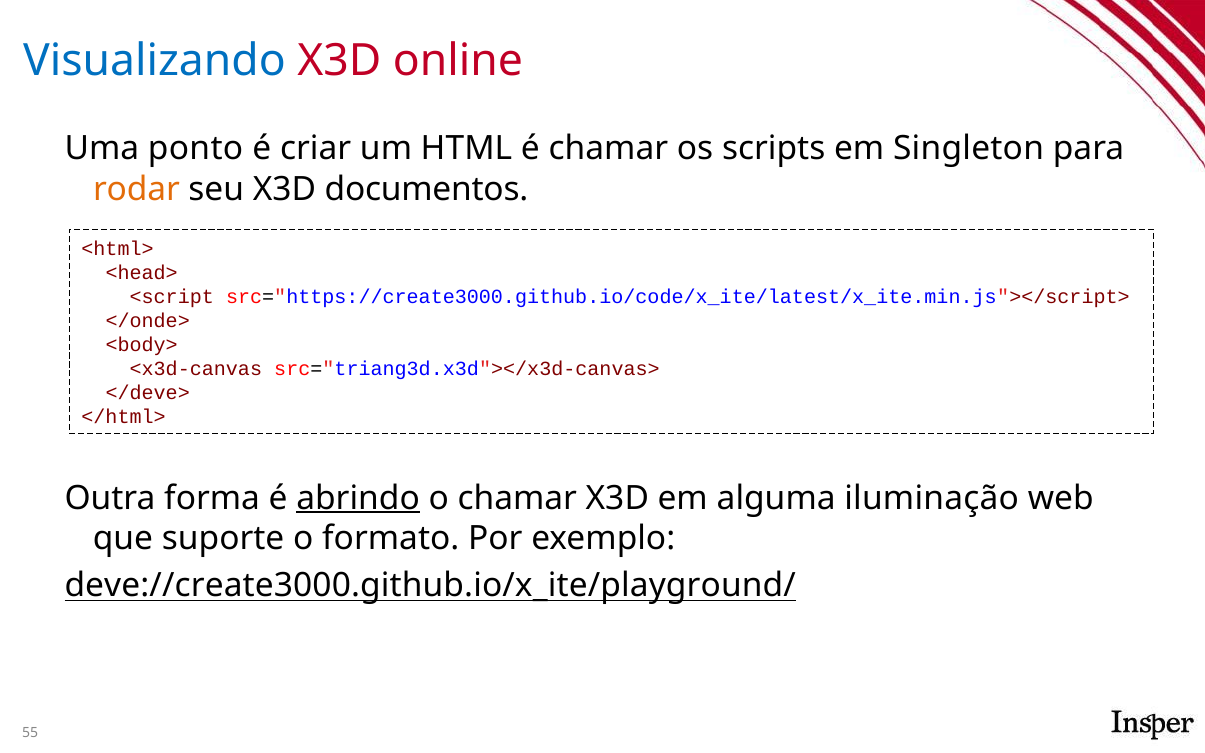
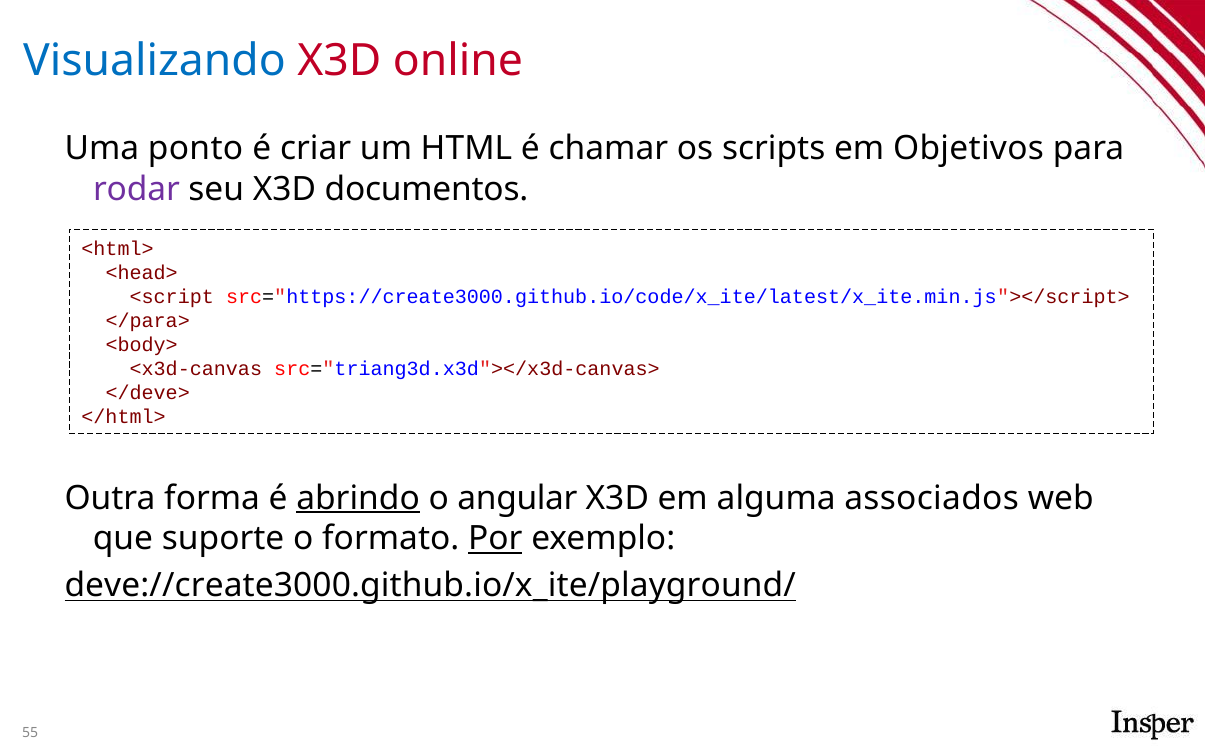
Singleton: Singleton -> Objetivos
rodar colour: orange -> purple
</onde>: </onde> -> </para>
o chamar: chamar -> angular
iluminação: iluminação -> associados
Por underline: none -> present
